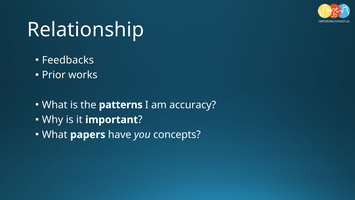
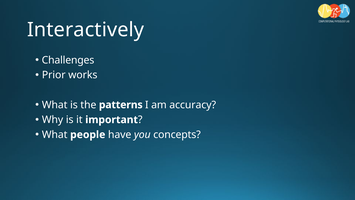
Relationship: Relationship -> Interactively
Feedbacks: Feedbacks -> Challenges
papers: papers -> people
